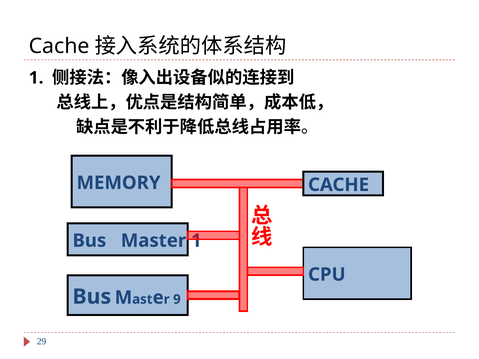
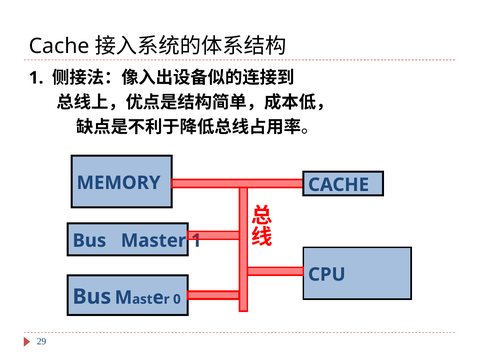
9: 9 -> 0
